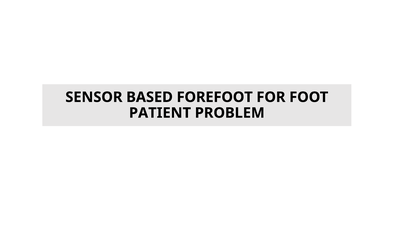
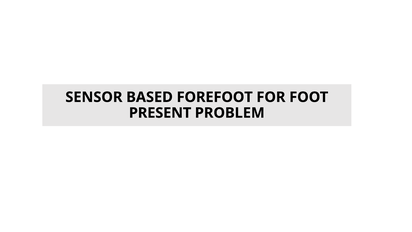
PATIENT: PATIENT -> PRESENT
